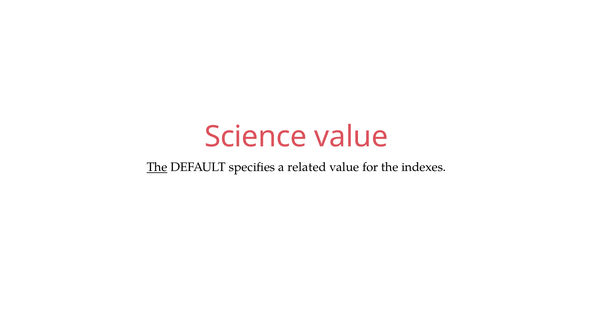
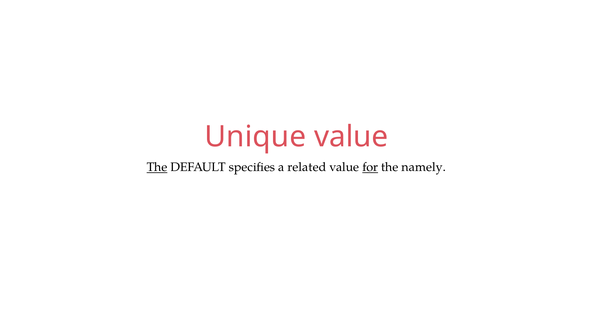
Science: Science -> Unique
for underline: none -> present
indexes: indexes -> namely
